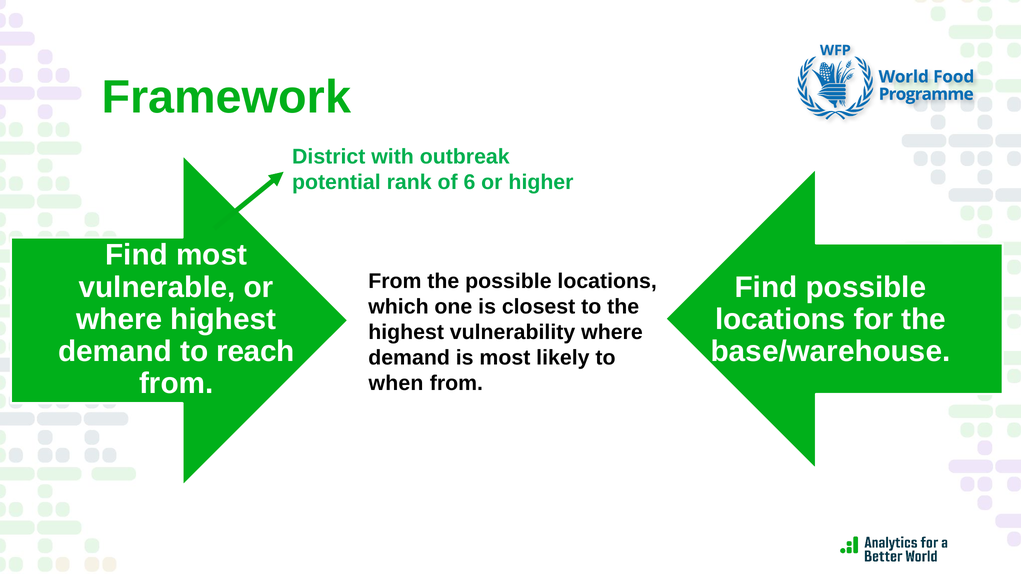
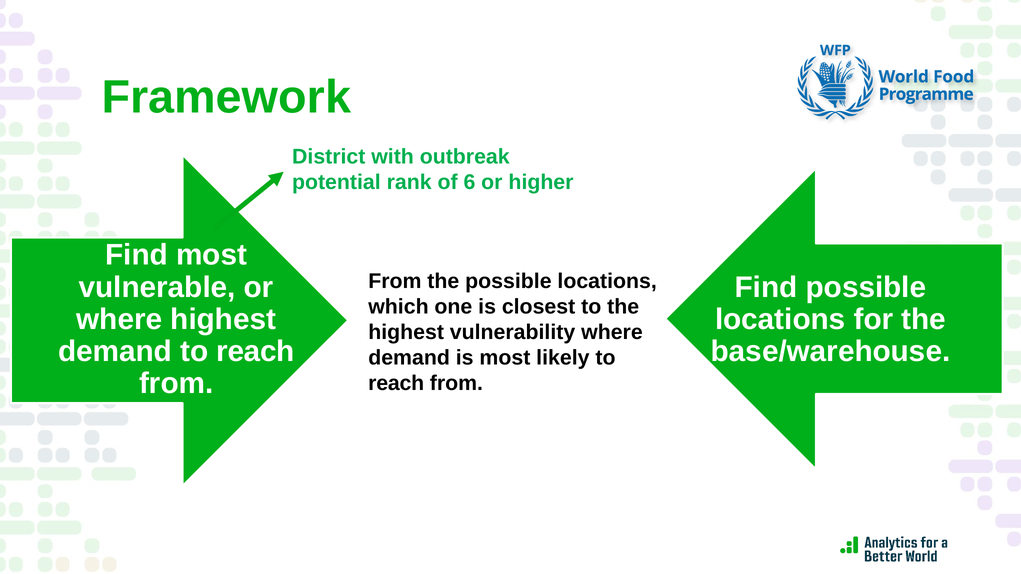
when at (396, 383): when -> reach
